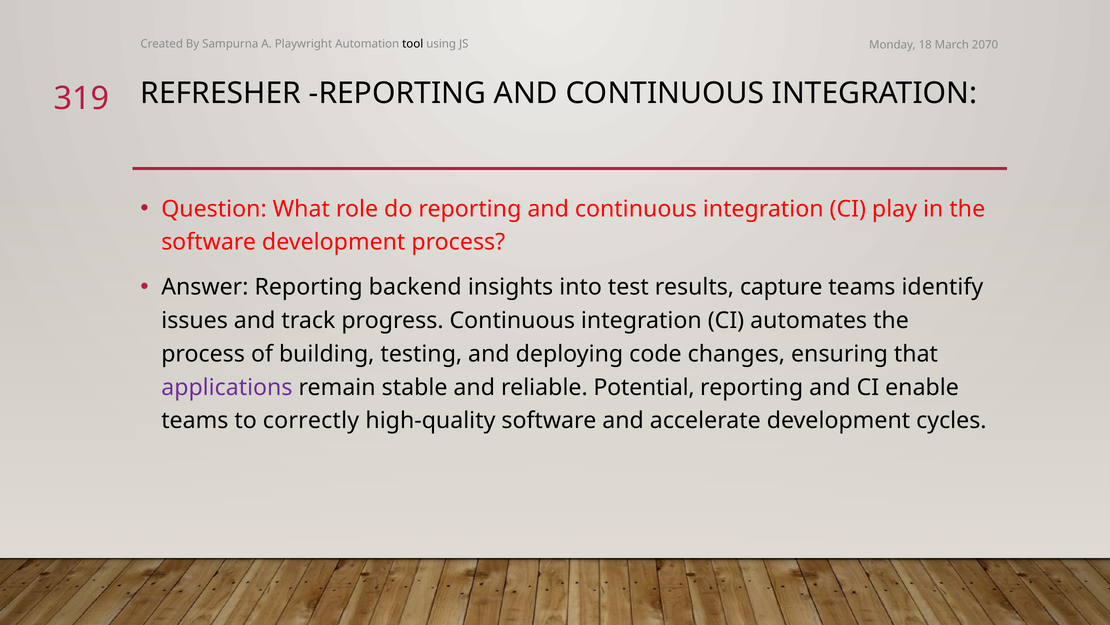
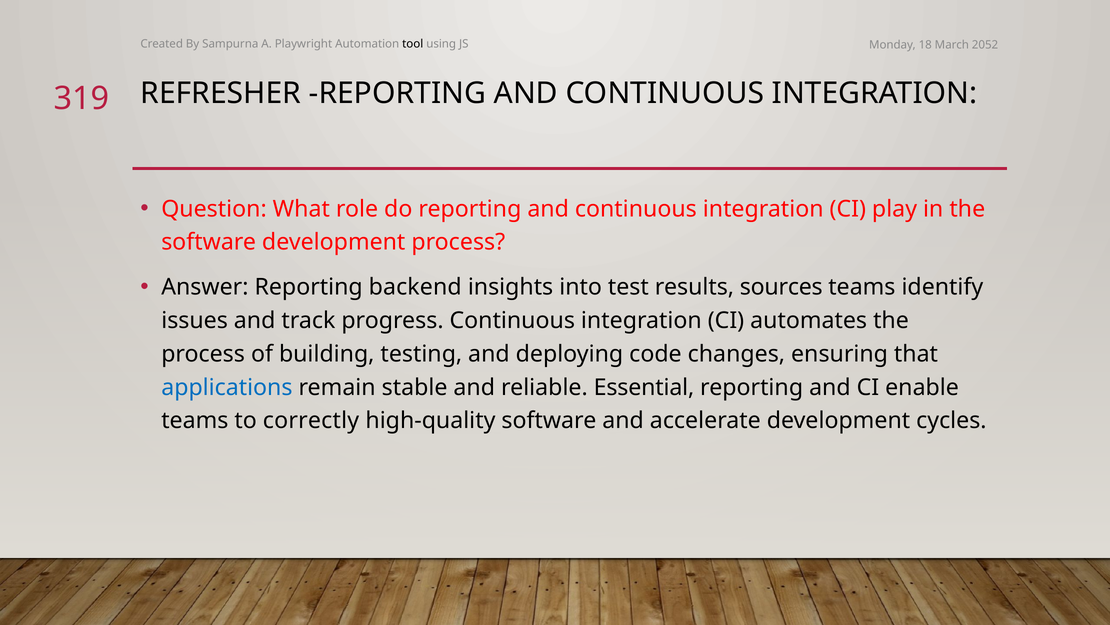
2070: 2070 -> 2052
capture: capture -> sources
applications colour: purple -> blue
Potential: Potential -> Essential
